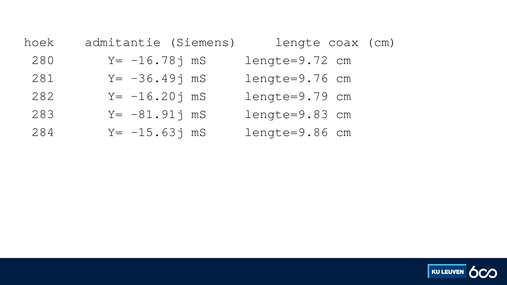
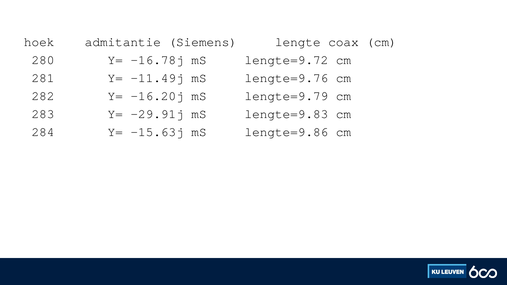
-36.49j: -36.49j -> -11.49j
-81.91j: -81.91j -> -29.91j
